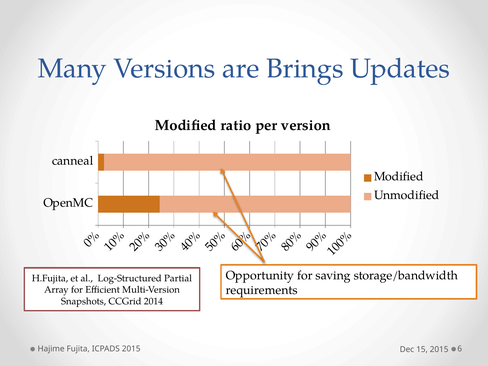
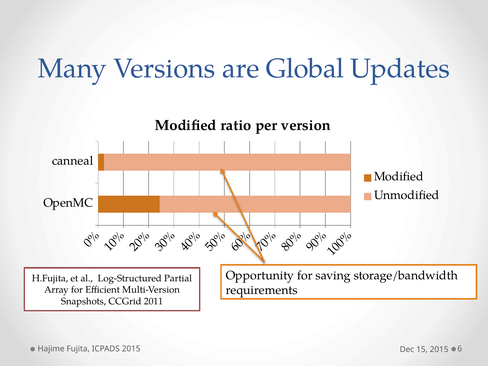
Brings: Brings -> Global
2014: 2014 -> 2011
